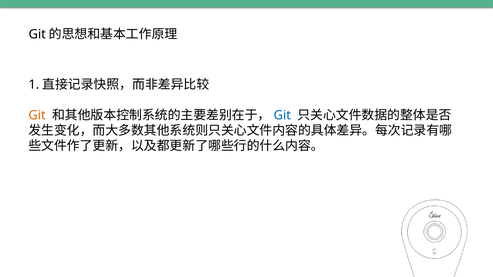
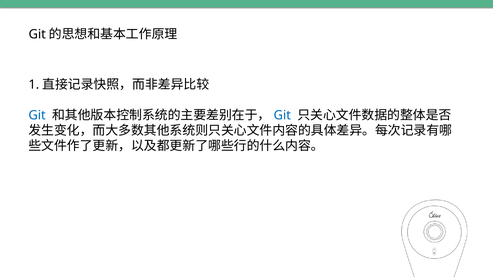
Git at (37, 115) colour: orange -> blue
